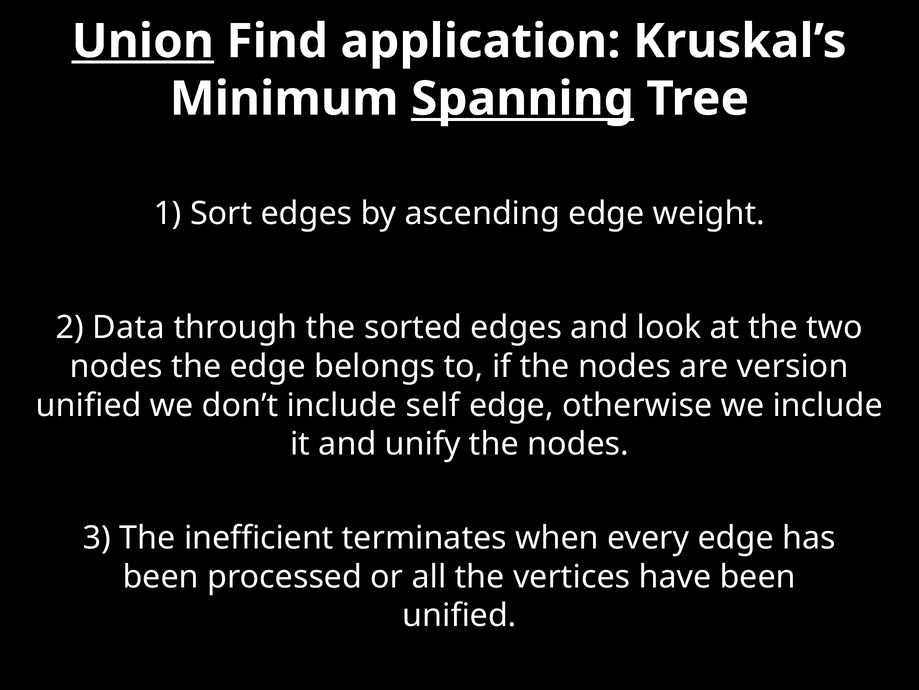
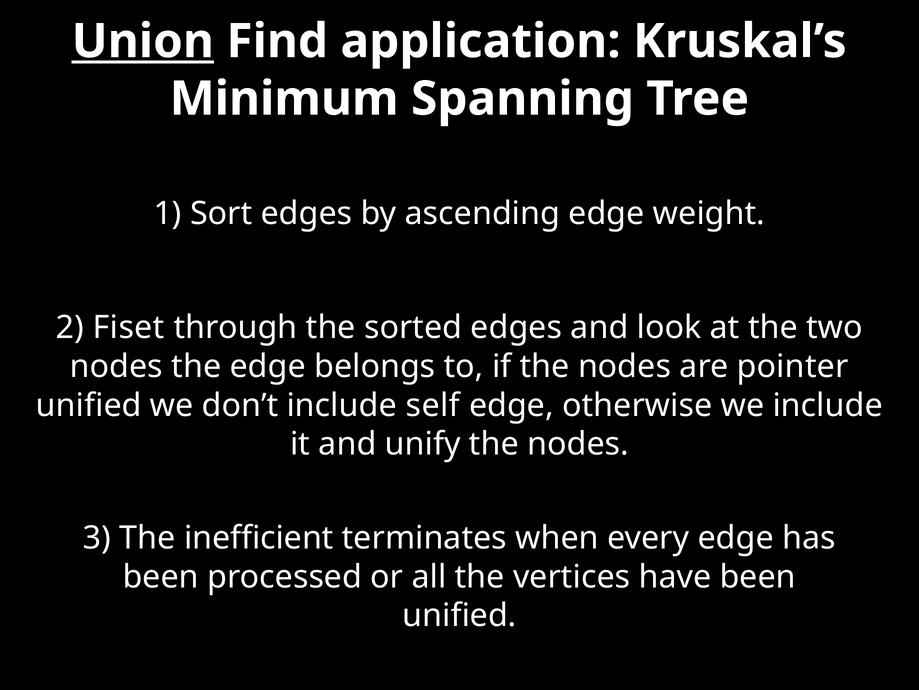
Spanning underline: present -> none
Data: Data -> Fiset
version: version -> pointer
